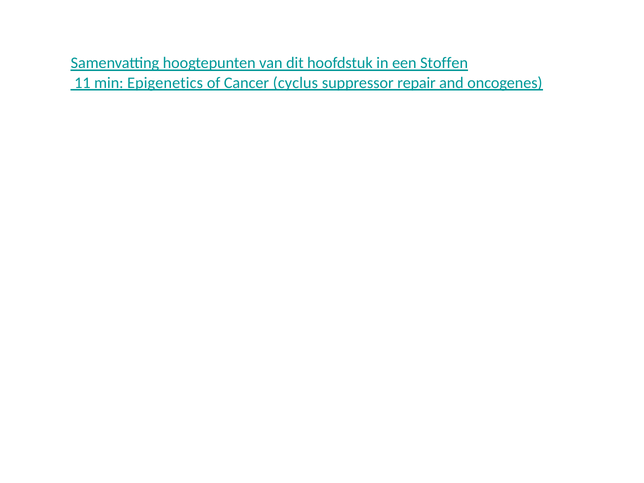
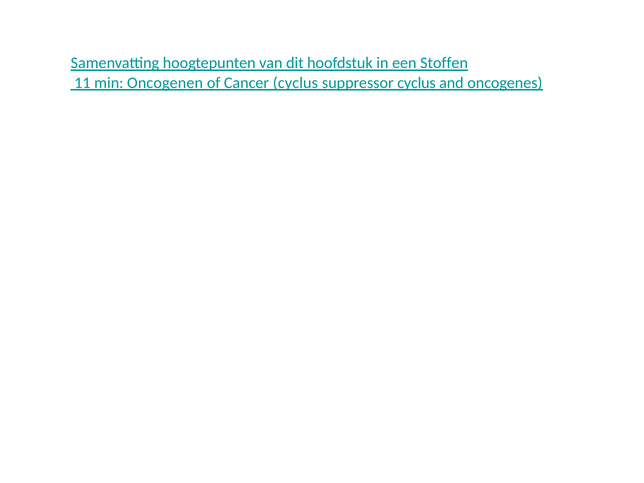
Epigenetics: Epigenetics -> Oncogenen
suppressor repair: repair -> cyclus
